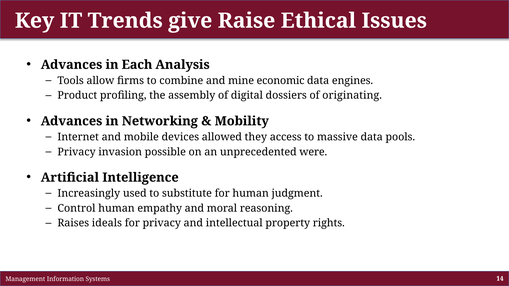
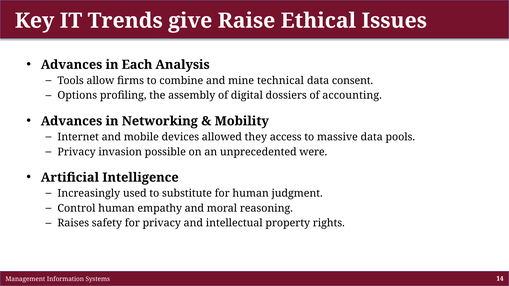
economic: economic -> technical
engines: engines -> consent
Product: Product -> Options
originating: originating -> accounting
ideals: ideals -> safety
